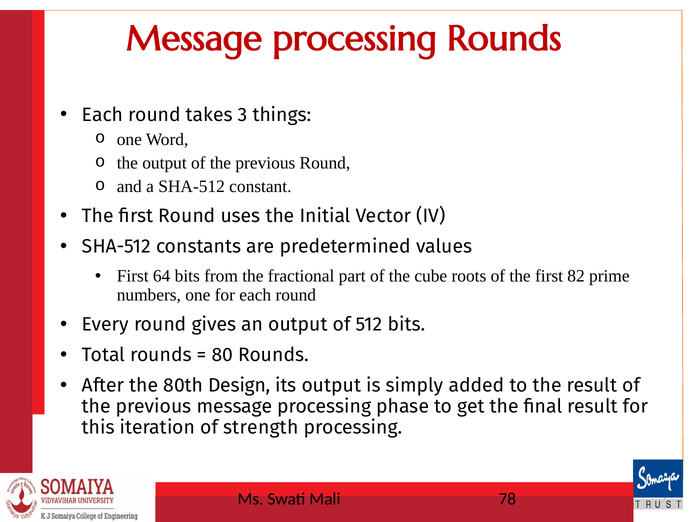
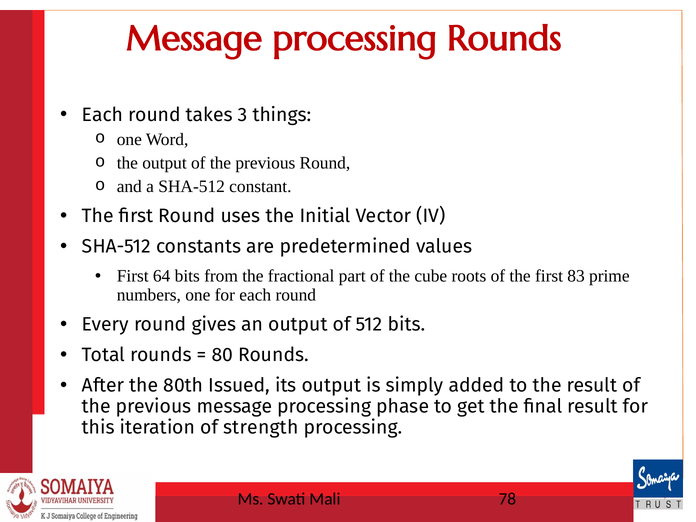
82: 82 -> 83
Design: Design -> Issued
